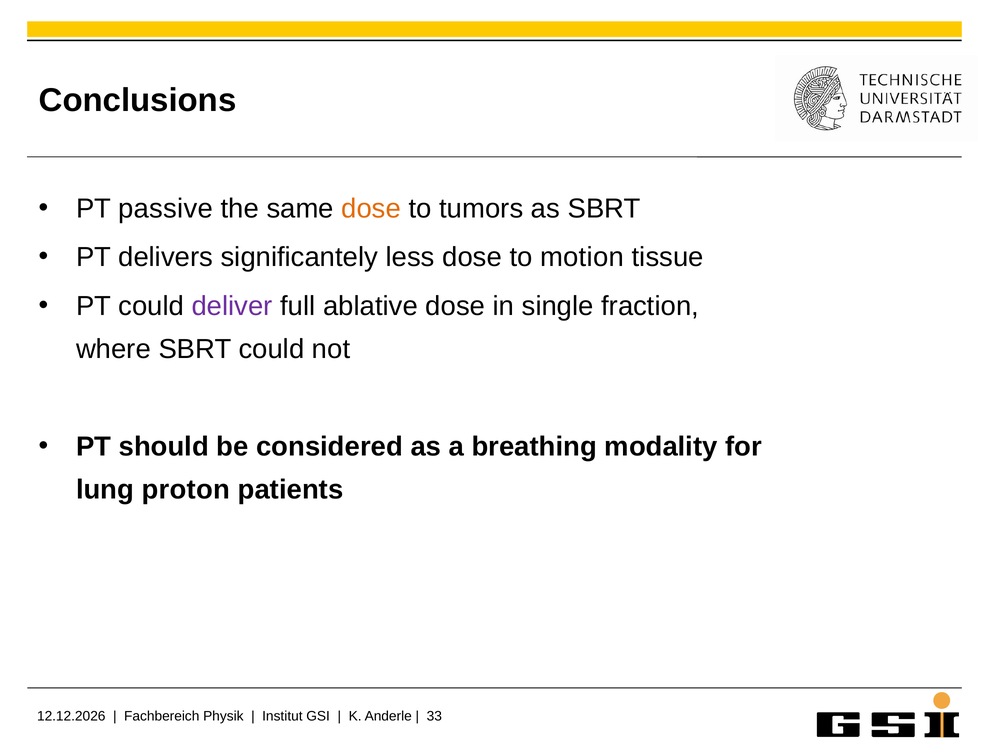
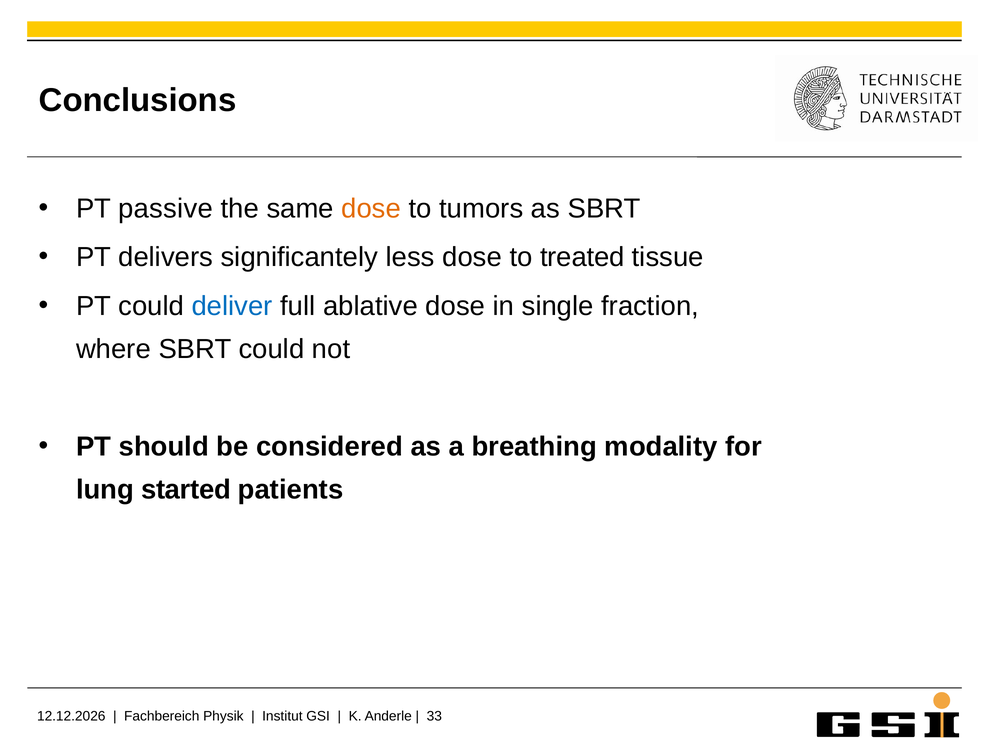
motion: motion -> treated
deliver colour: purple -> blue
proton: proton -> started
